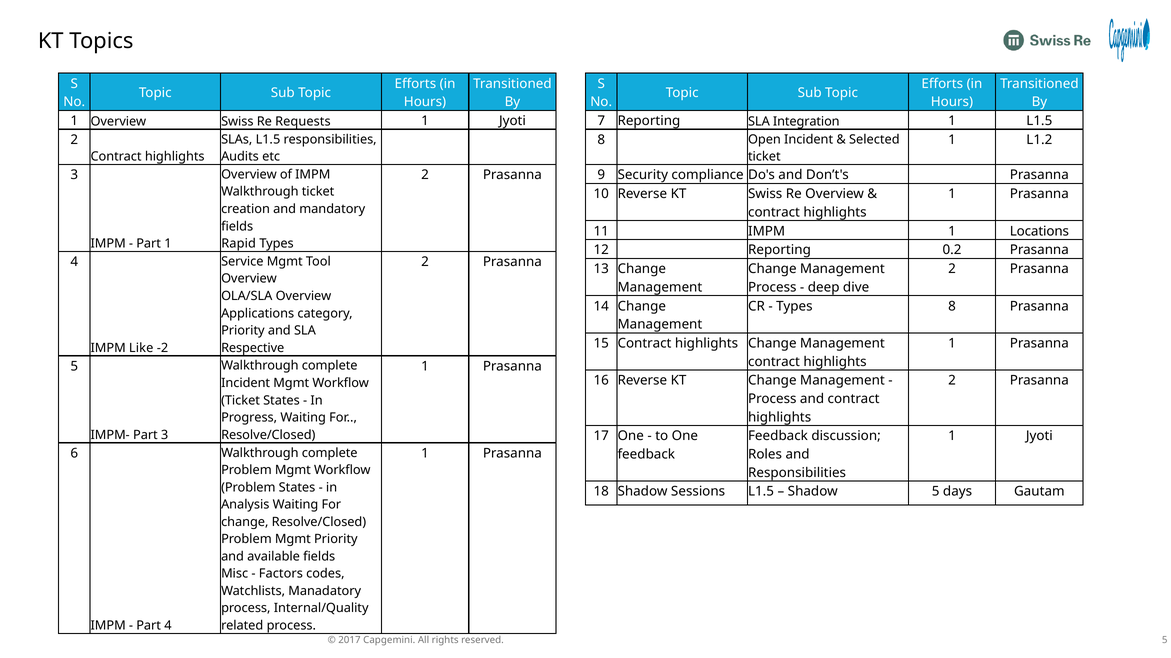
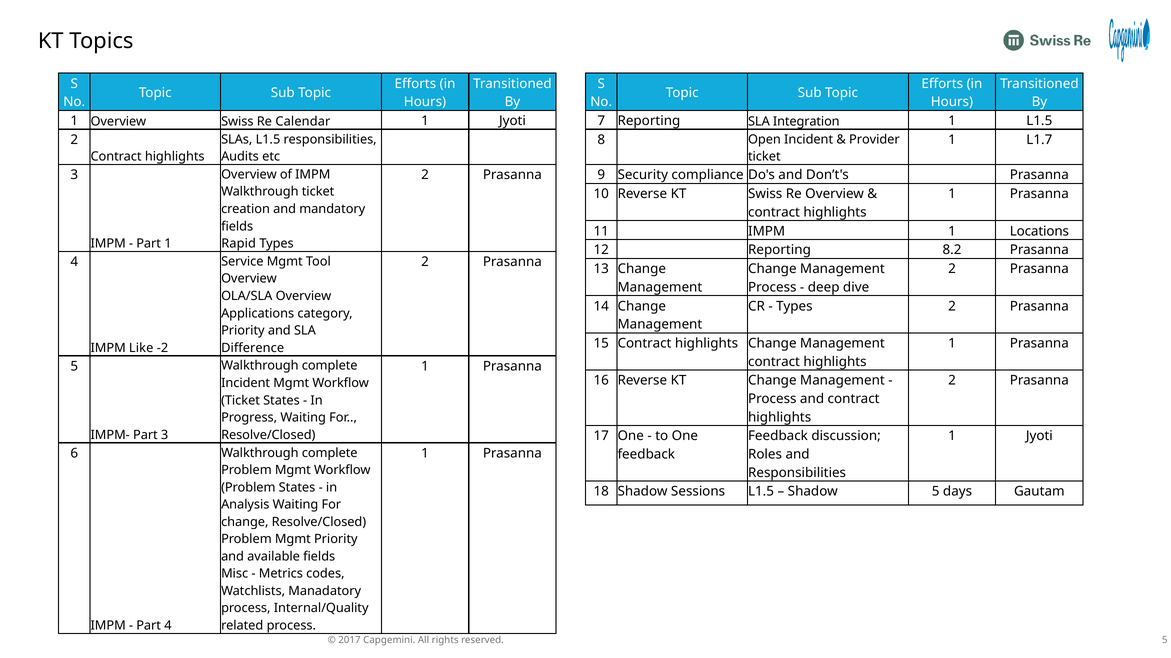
Requests: Requests -> Calendar
Selected: Selected -> Provider
L1.2: L1.2 -> L1.7
0.2: 0.2 -> 8.2
8 at (952, 306): 8 -> 2
Respective: Respective -> Difference
Factors: Factors -> Metrics
